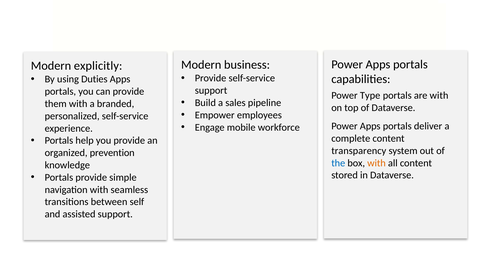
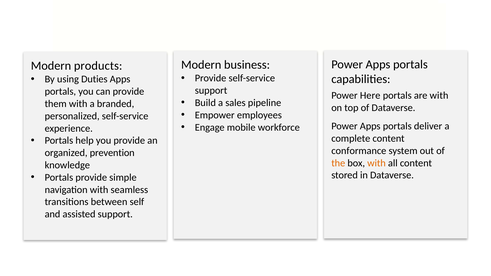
explicitly: explicitly -> products
Type: Type -> Here
transparency: transparency -> conformance
the colour: blue -> orange
